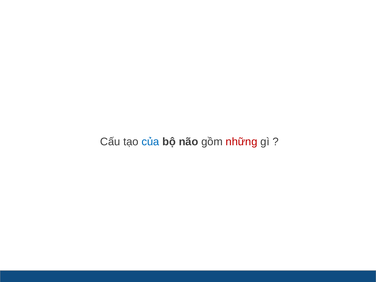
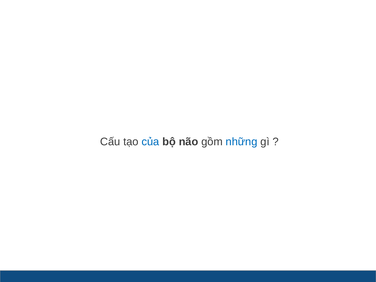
những colour: red -> blue
